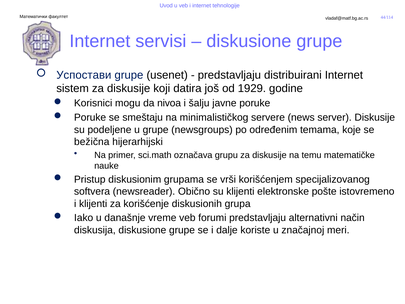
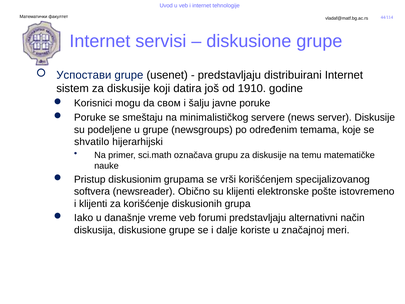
1929: 1929 -> 1910
nivoa: nivoa -> свом
bežična: bežična -> shvatilo
